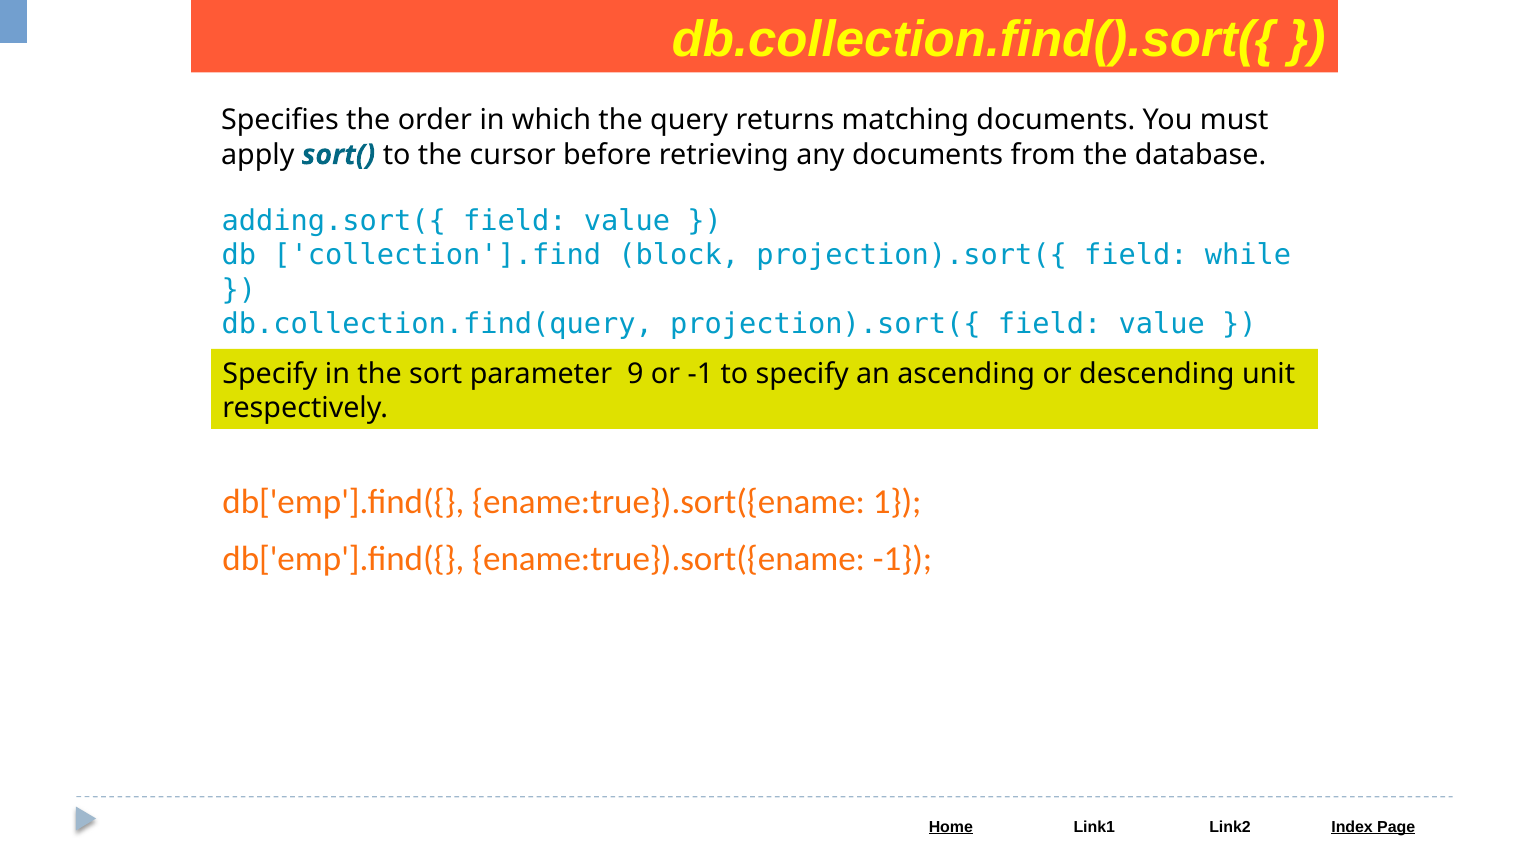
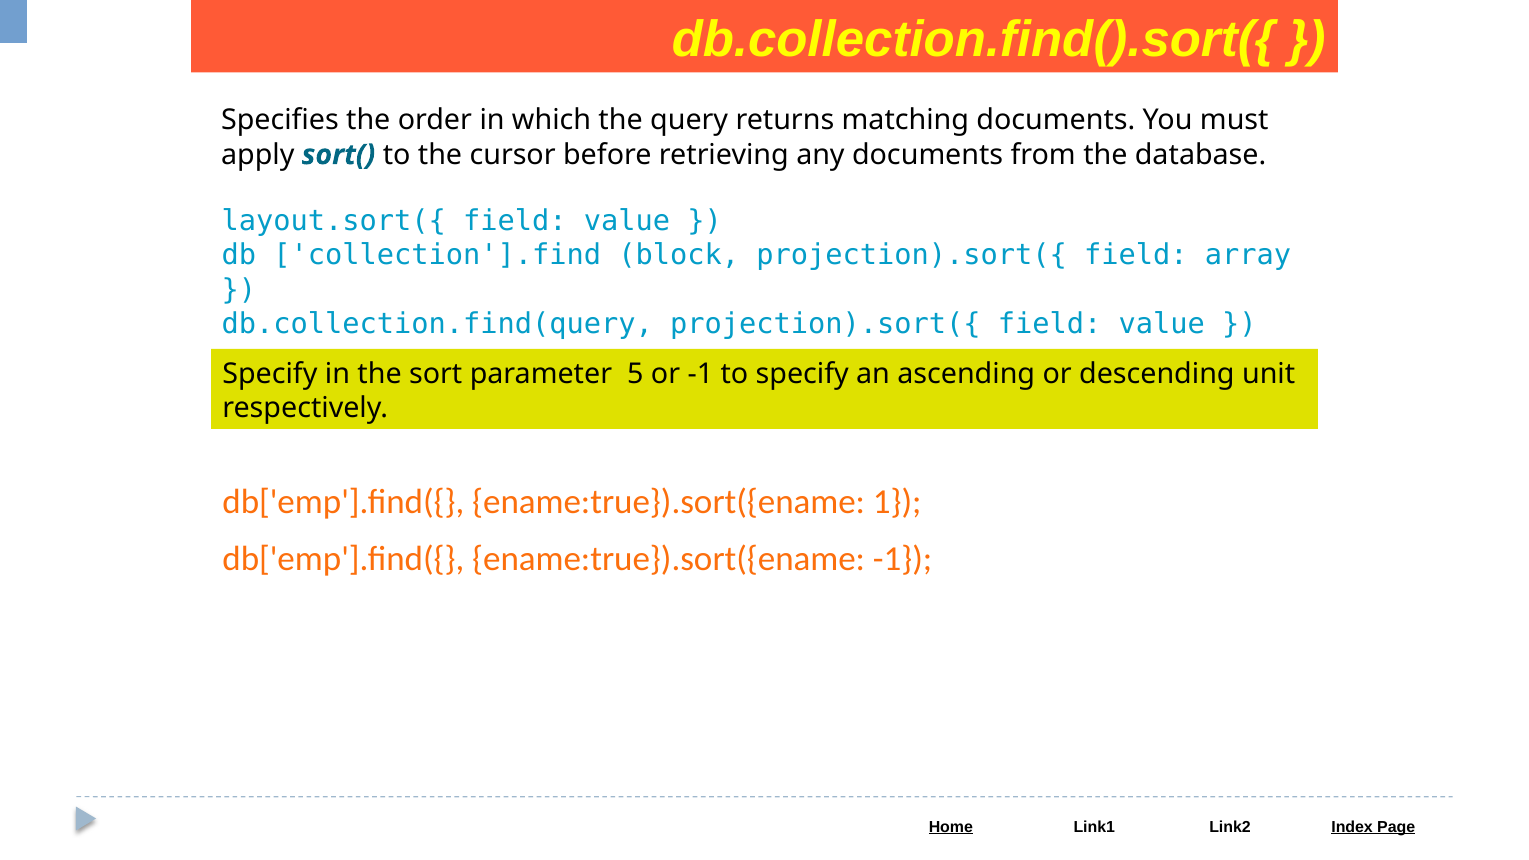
adding.sort({: adding.sort({ -> layout.sort({
while: while -> array
9: 9 -> 5
